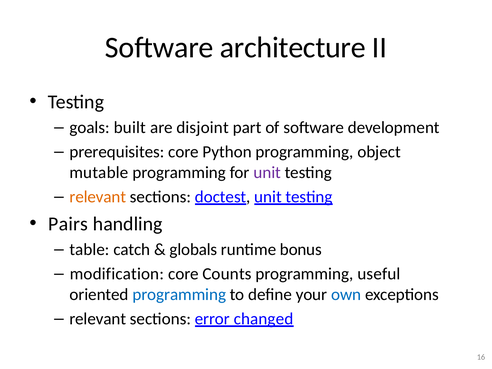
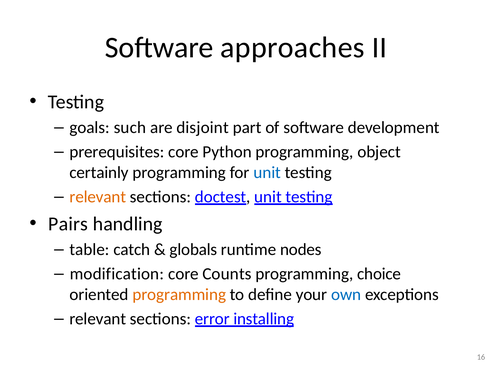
architecture: architecture -> approaches
built: built -> such
mutable: mutable -> certainly
unit at (267, 172) colour: purple -> blue
bonus: bonus -> nodes
useful: useful -> choice
programming at (179, 294) colour: blue -> orange
changed: changed -> installing
